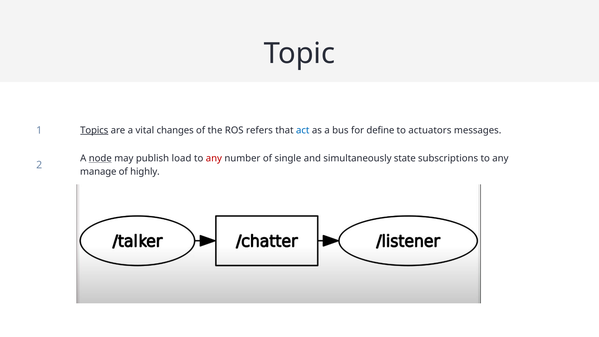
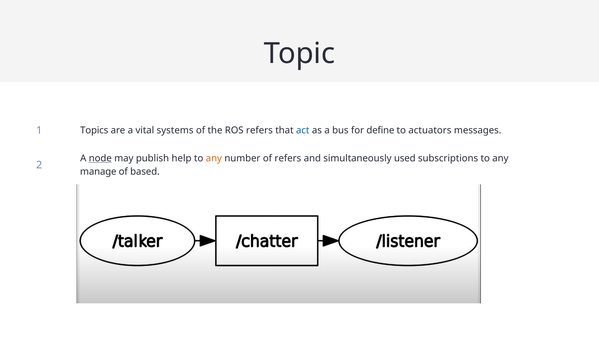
Topics underline: present -> none
changes: changes -> systems
load: load -> help
any at (214, 158) colour: red -> orange
of single: single -> refers
state: state -> used
highly: highly -> based
